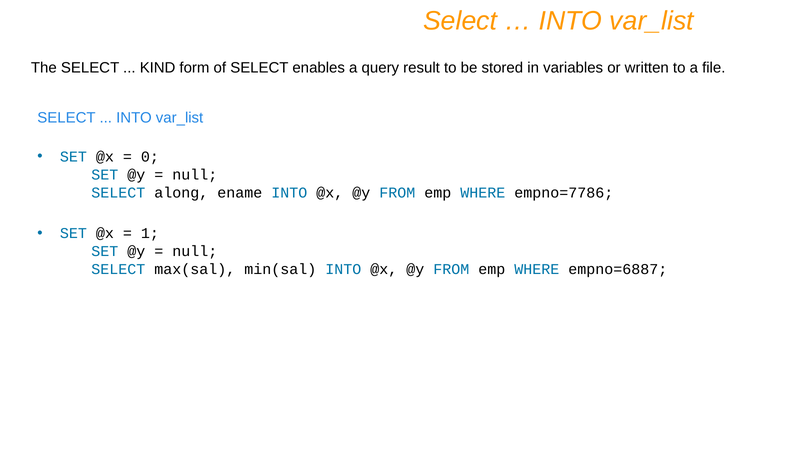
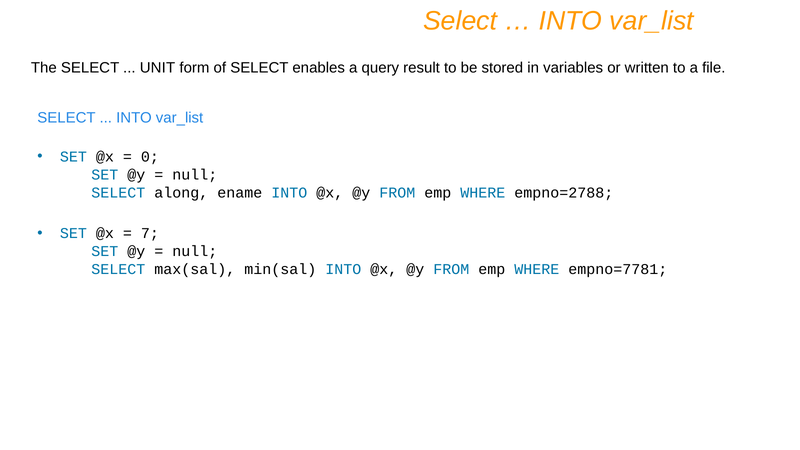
KIND: KIND -> UNIT
empno=7786: empno=7786 -> empno=2788
1: 1 -> 7
empno=6887: empno=6887 -> empno=7781
